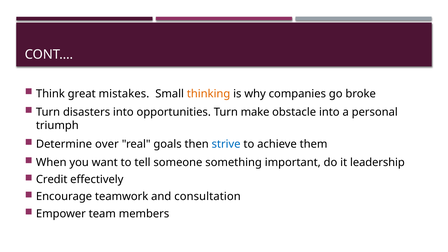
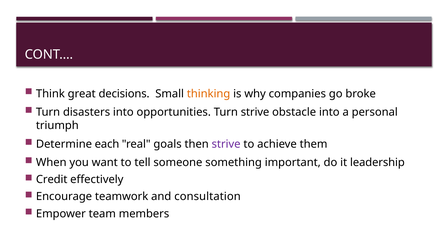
mistakes: mistakes -> decisions
Turn make: make -> strive
over: over -> each
strive at (226, 144) colour: blue -> purple
